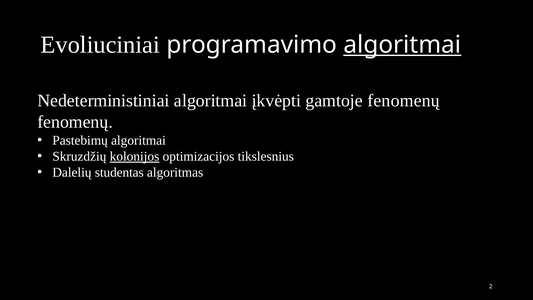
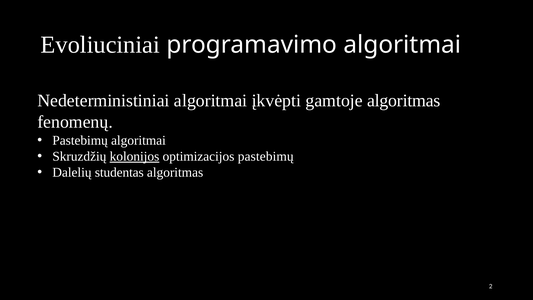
algoritmai at (402, 45) underline: present -> none
gamtoje fenomenų: fenomenų -> algoritmas
optimizacijos tikslesnius: tikslesnius -> pastebimų
